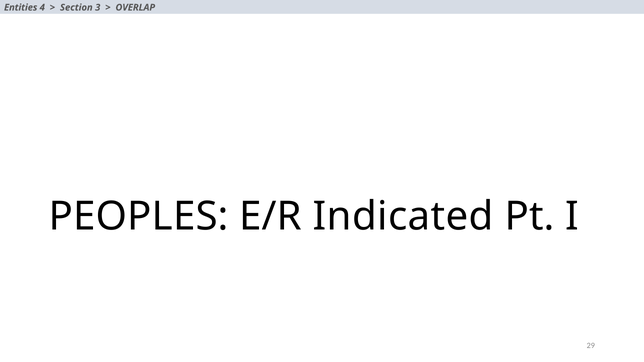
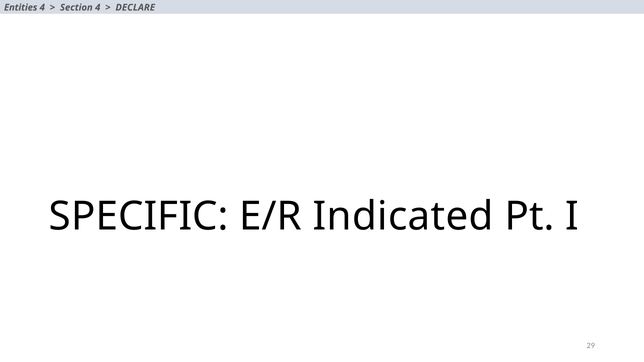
Section 3: 3 -> 4
OVERLAP: OVERLAP -> DECLARE
PEOPLES: PEOPLES -> SPECIFIC
